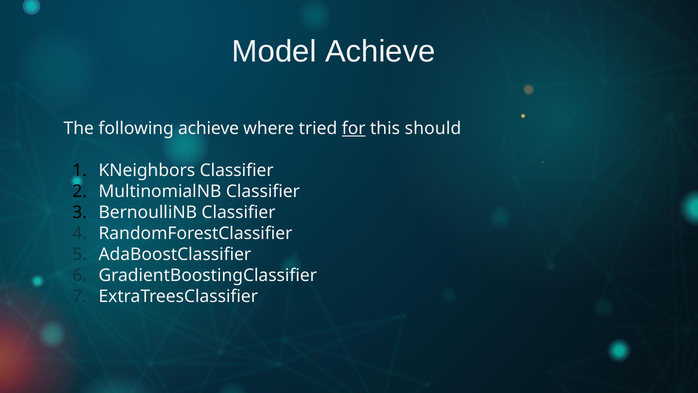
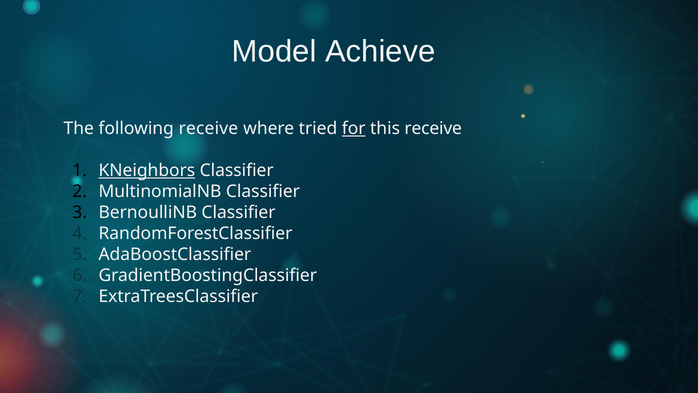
following achieve: achieve -> receive
this should: should -> receive
KNeighbors underline: none -> present
